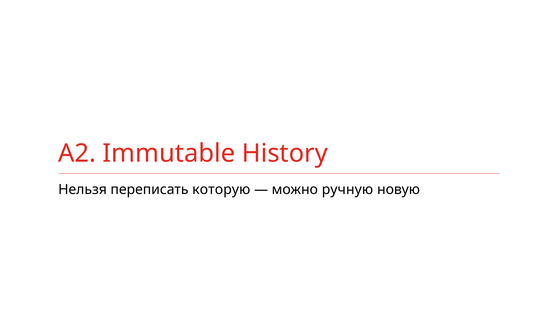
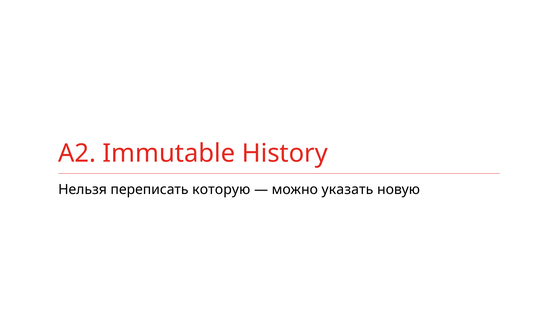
ручную: ручную -> указать
